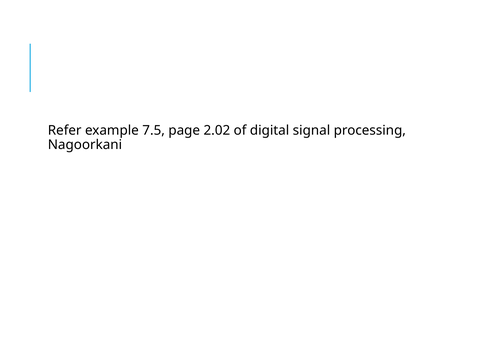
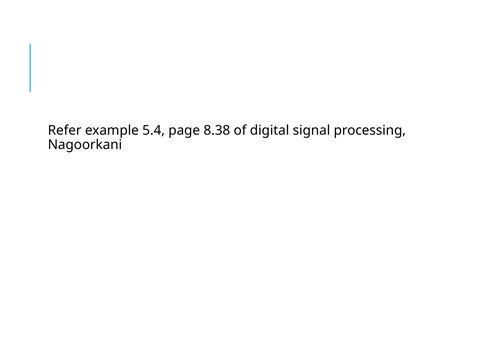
7.5: 7.5 -> 5.4
2.02: 2.02 -> 8.38
